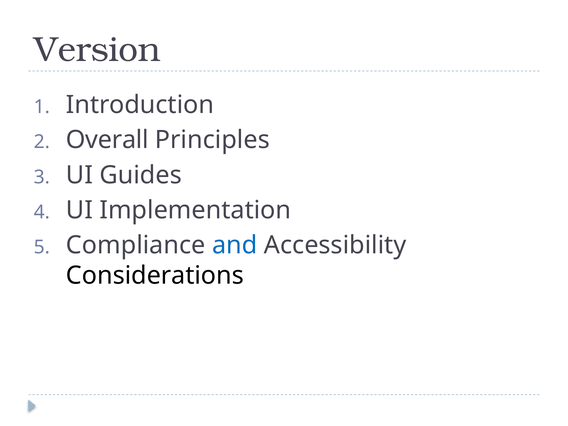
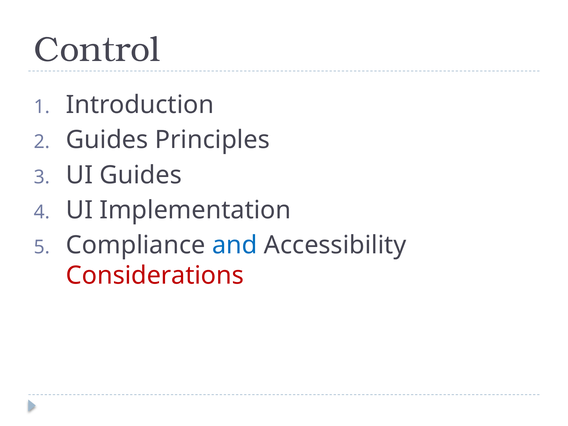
Version: Version -> Control
Overall at (107, 140): Overall -> Guides
Considerations colour: black -> red
